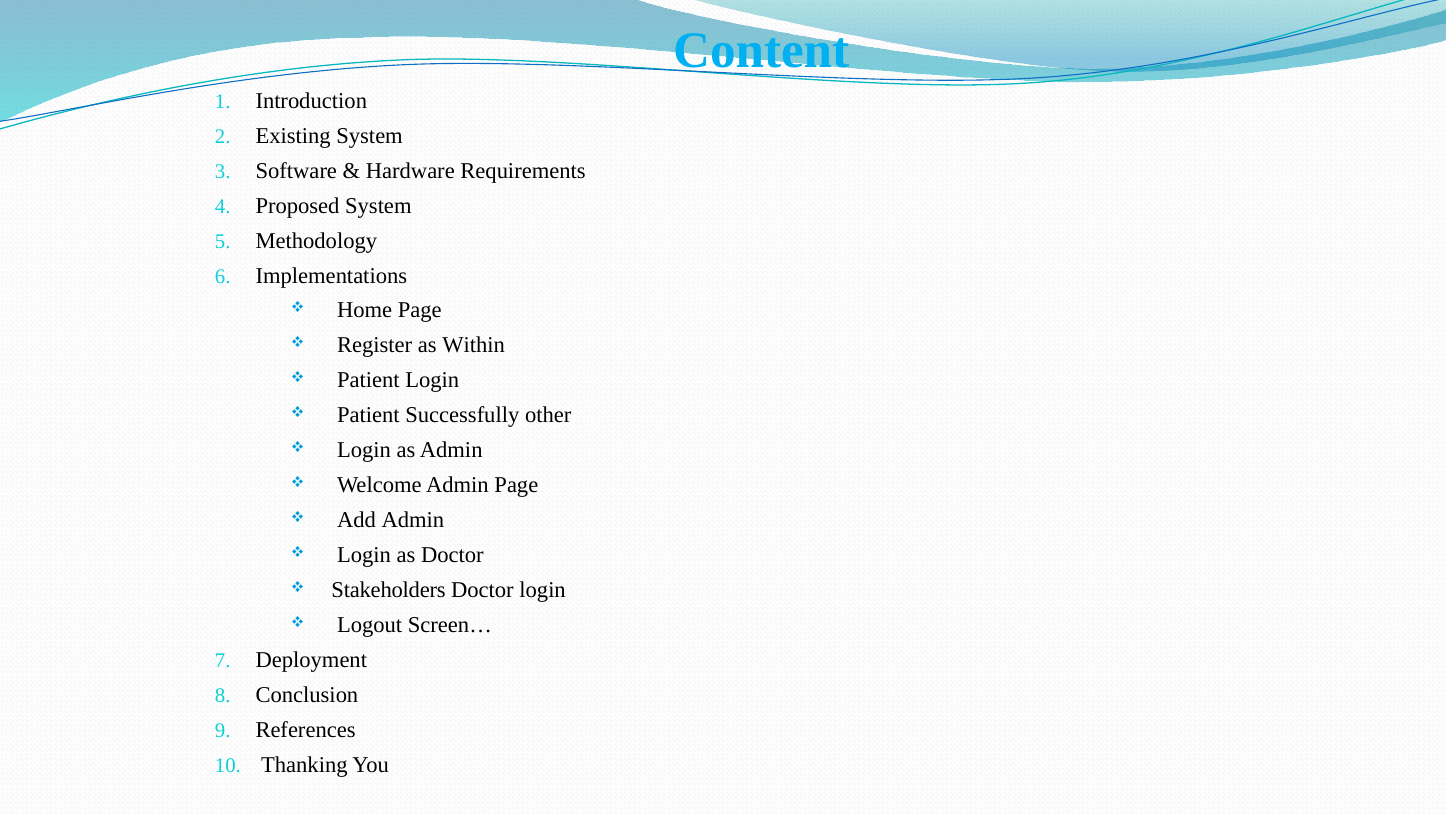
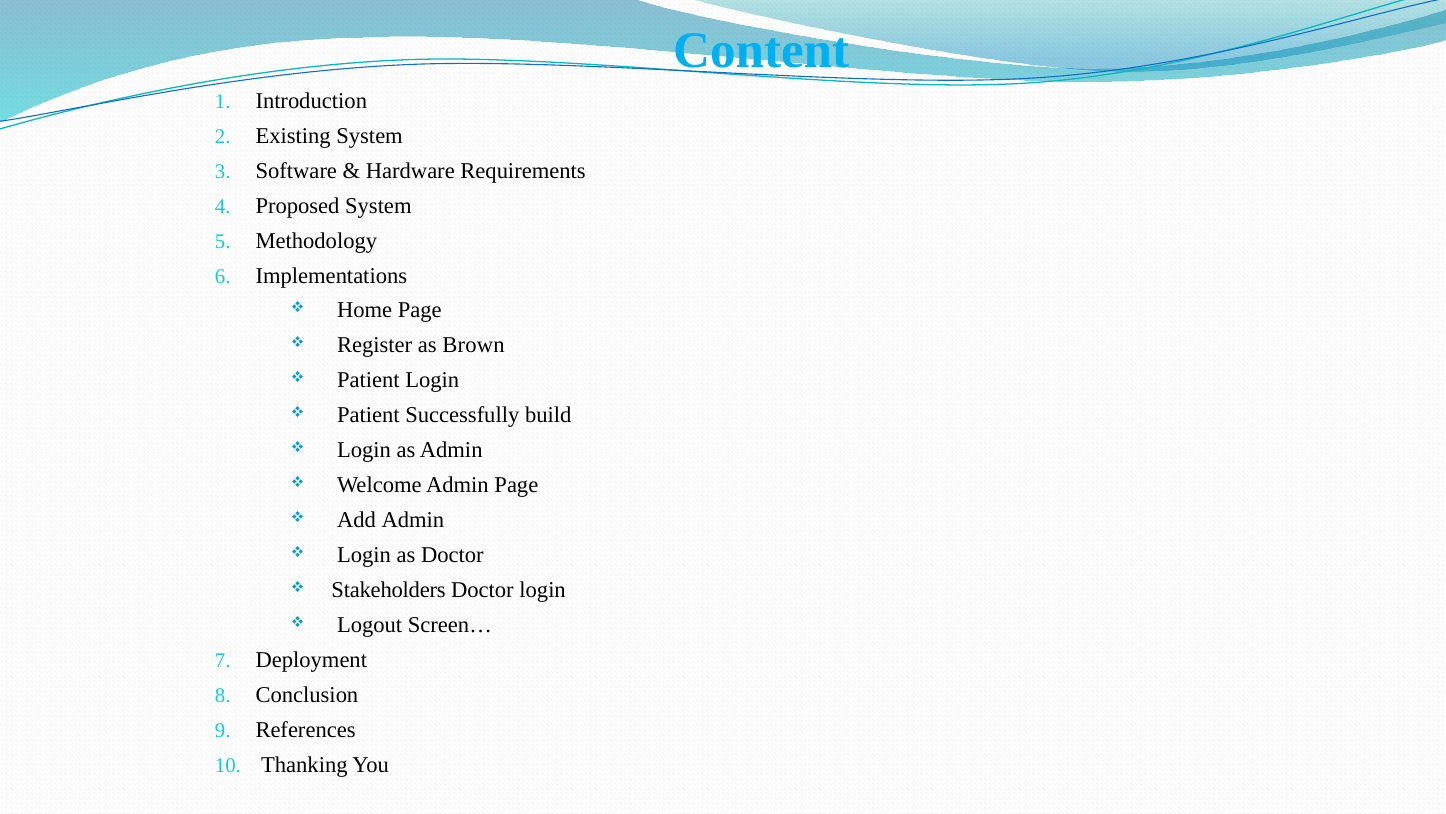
Within: Within -> Brown
other: other -> build
